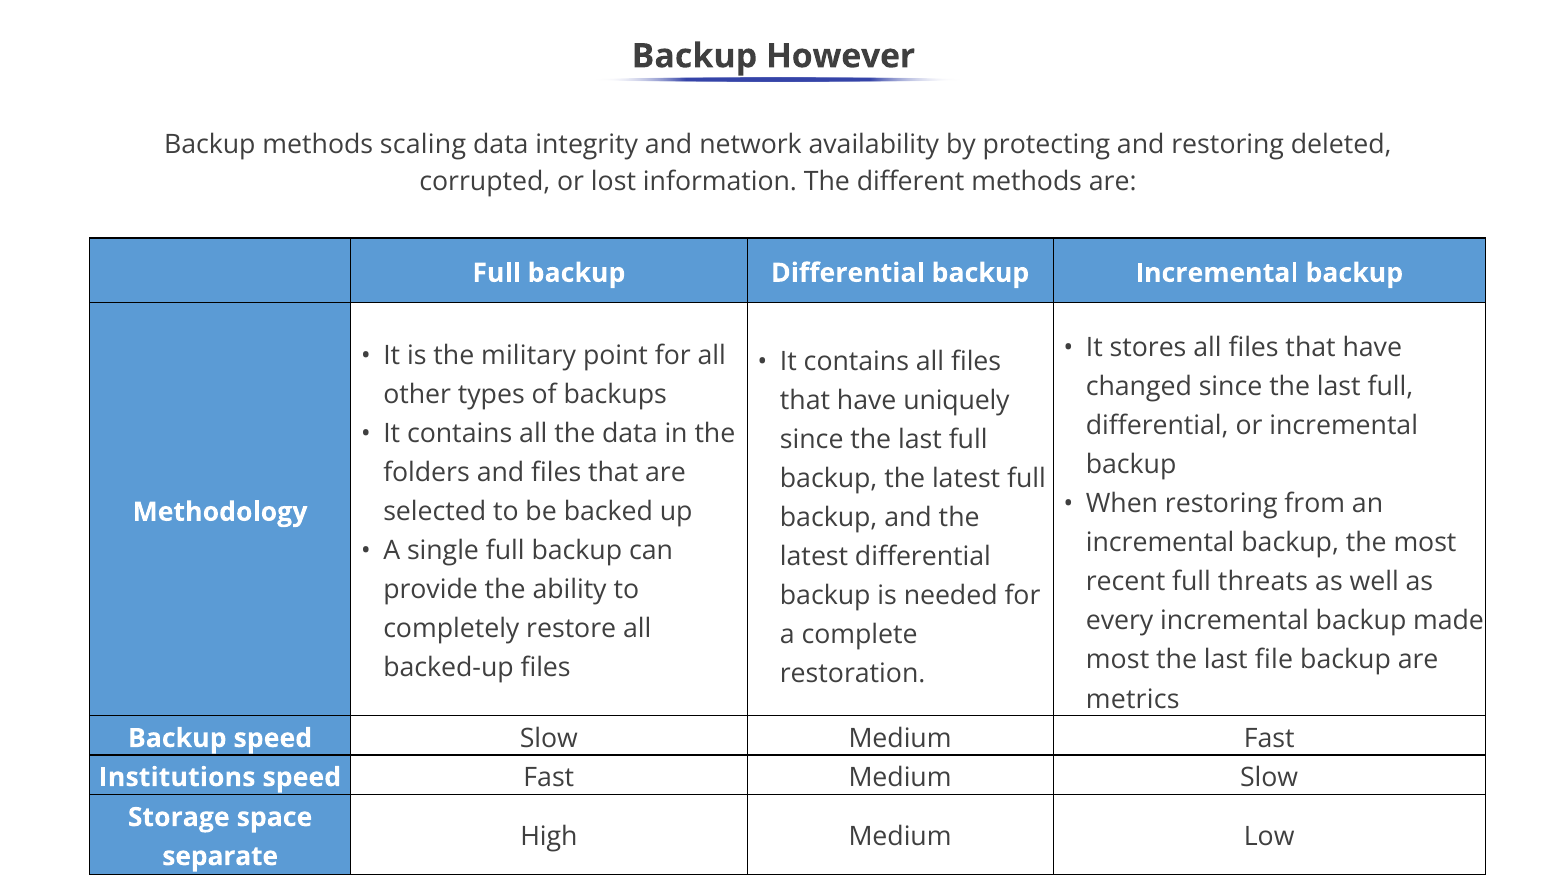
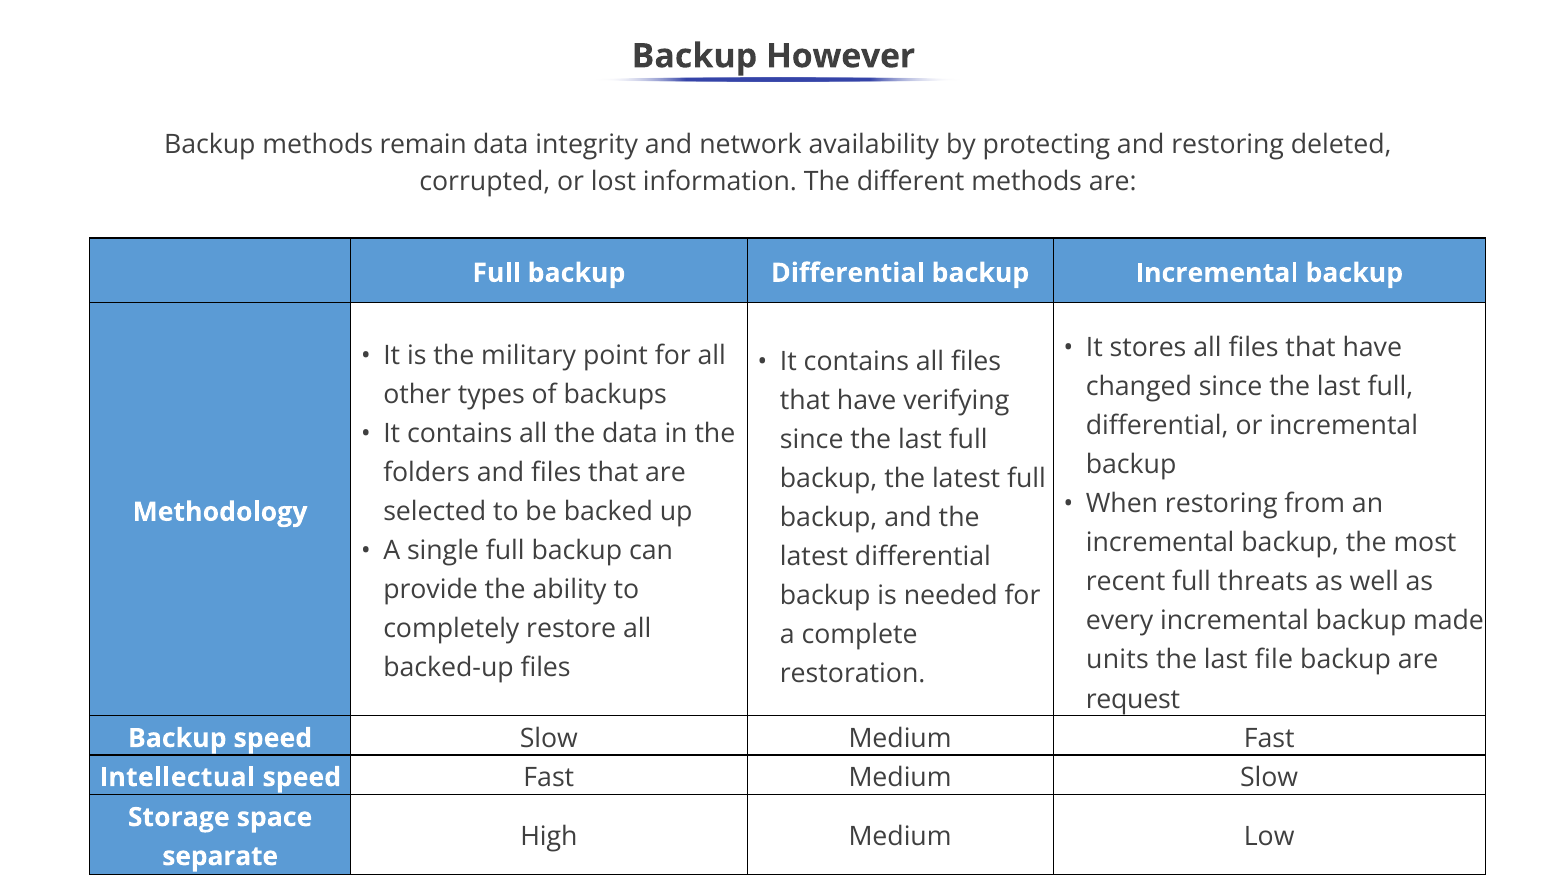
scaling: scaling -> remain
uniquely: uniquely -> verifying
most at (1118, 660): most -> units
metrics: metrics -> request
Institutions: Institutions -> Intellectual
